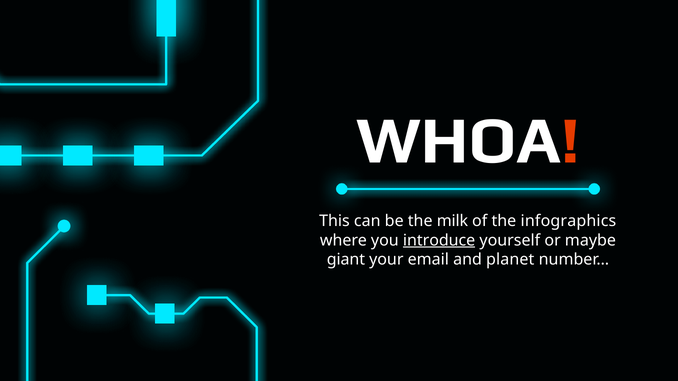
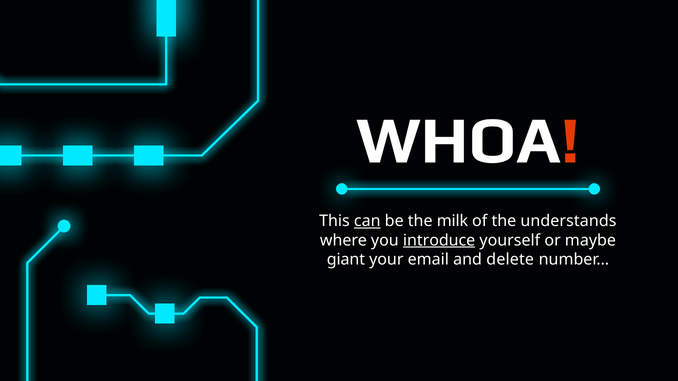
can underline: none -> present
infographics: infographics -> understands
planet: planet -> delete
